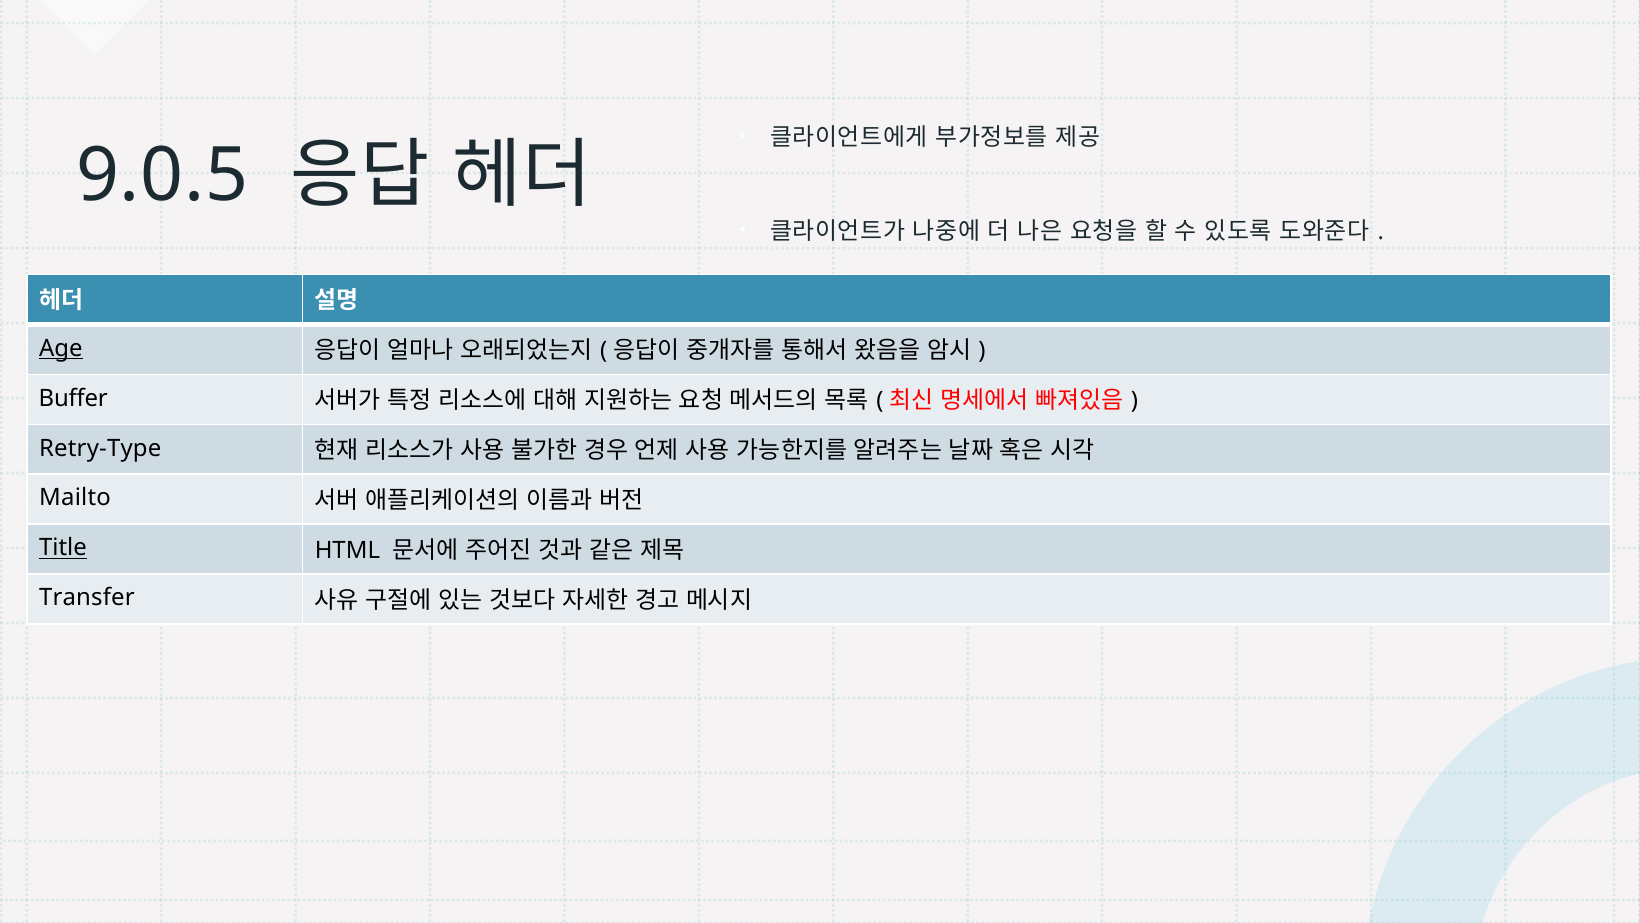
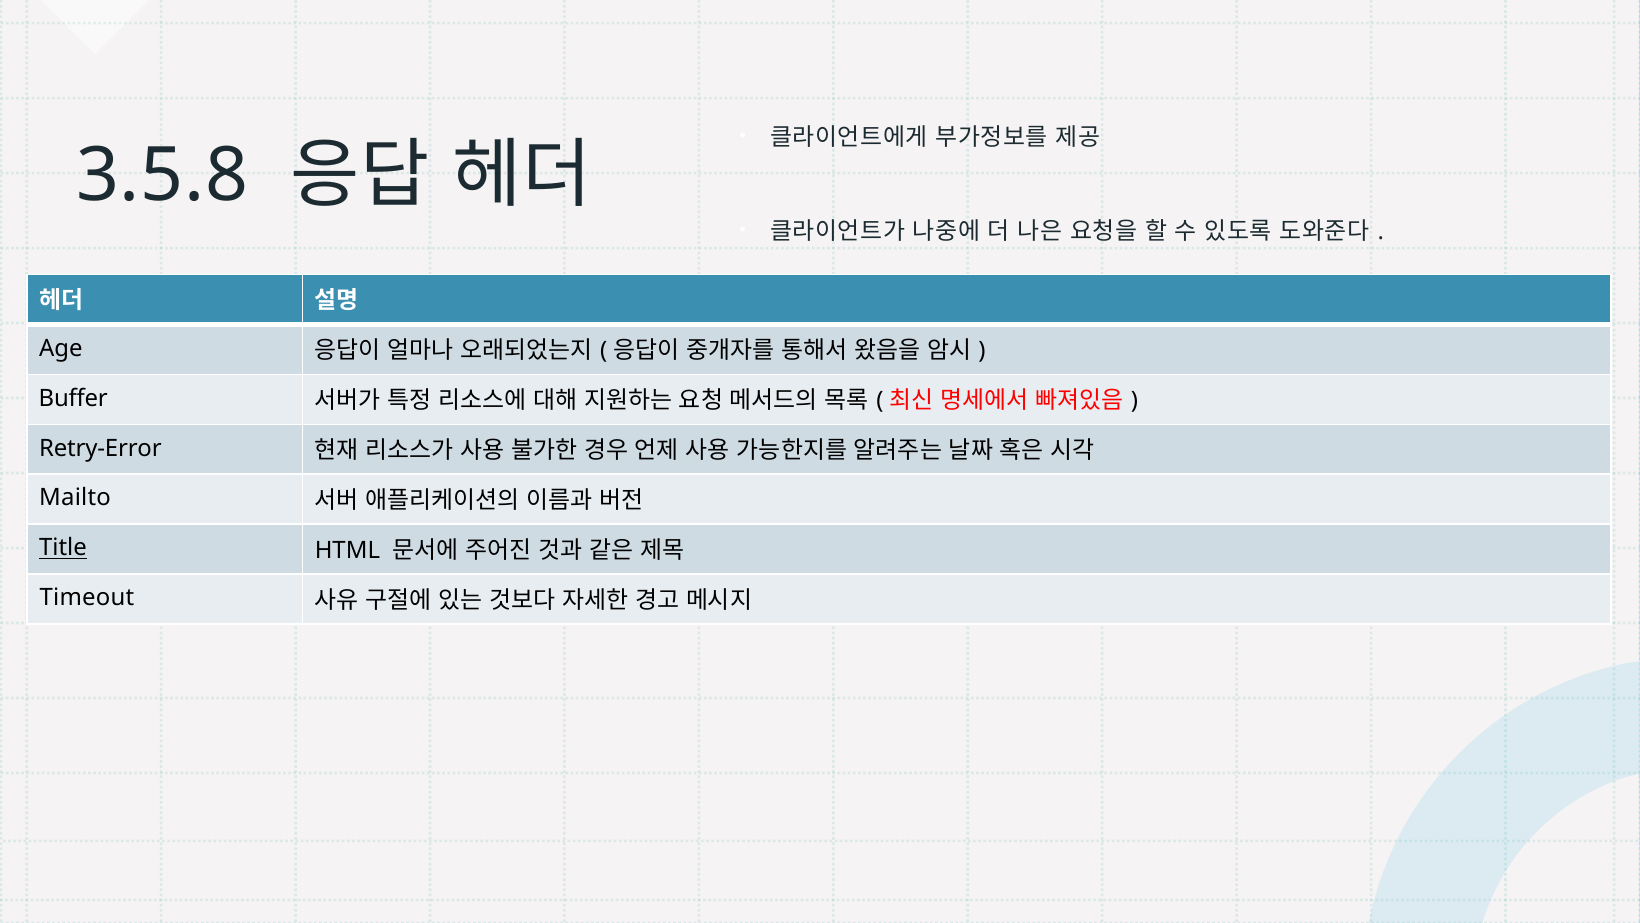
9.0.5: 9.0.5 -> 3.5.8
Age underline: present -> none
Retry-Type: Retry-Type -> Retry-Error
Transfer: Transfer -> Timeout
